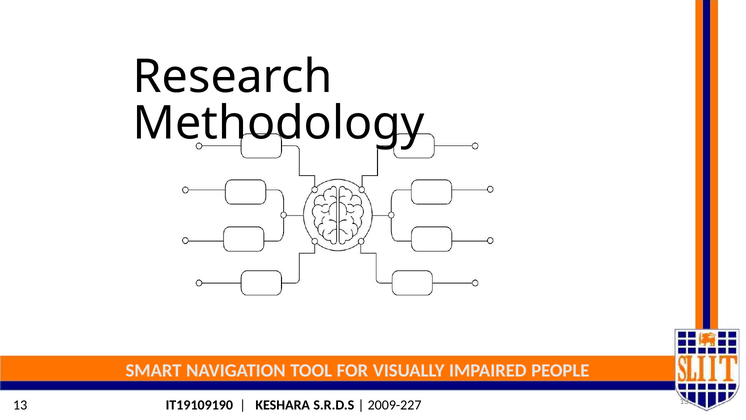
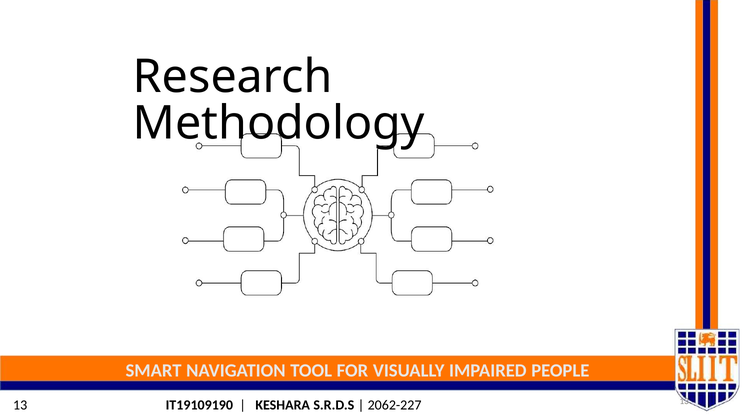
2009-227: 2009-227 -> 2062-227
